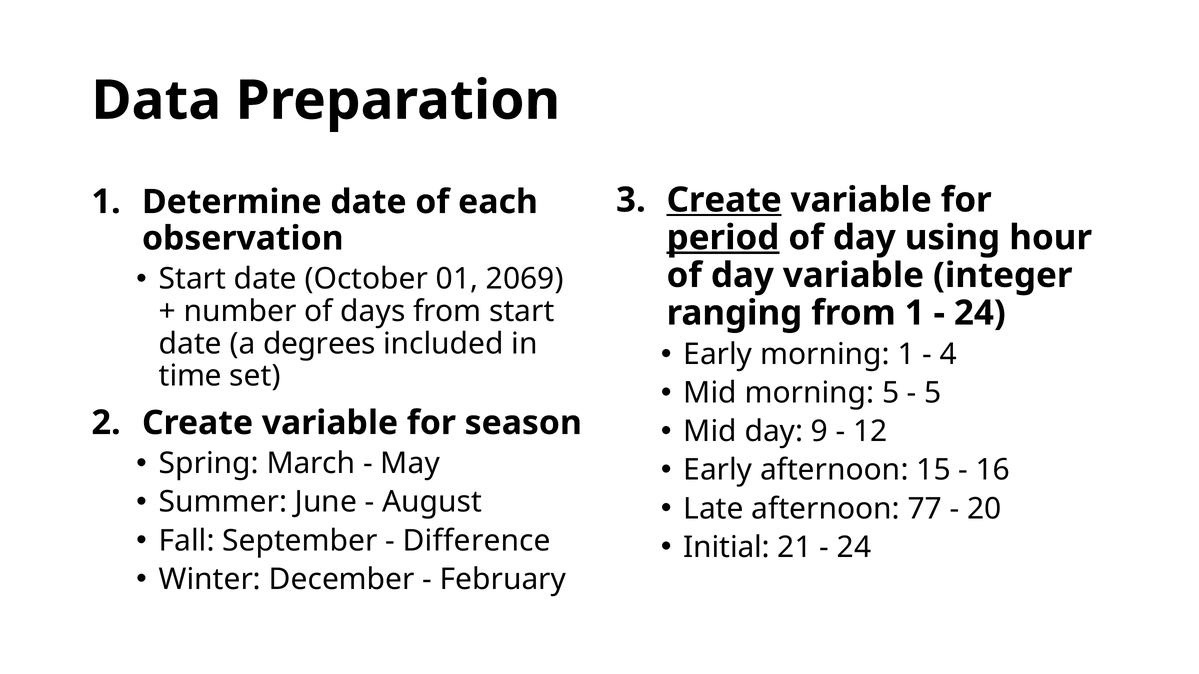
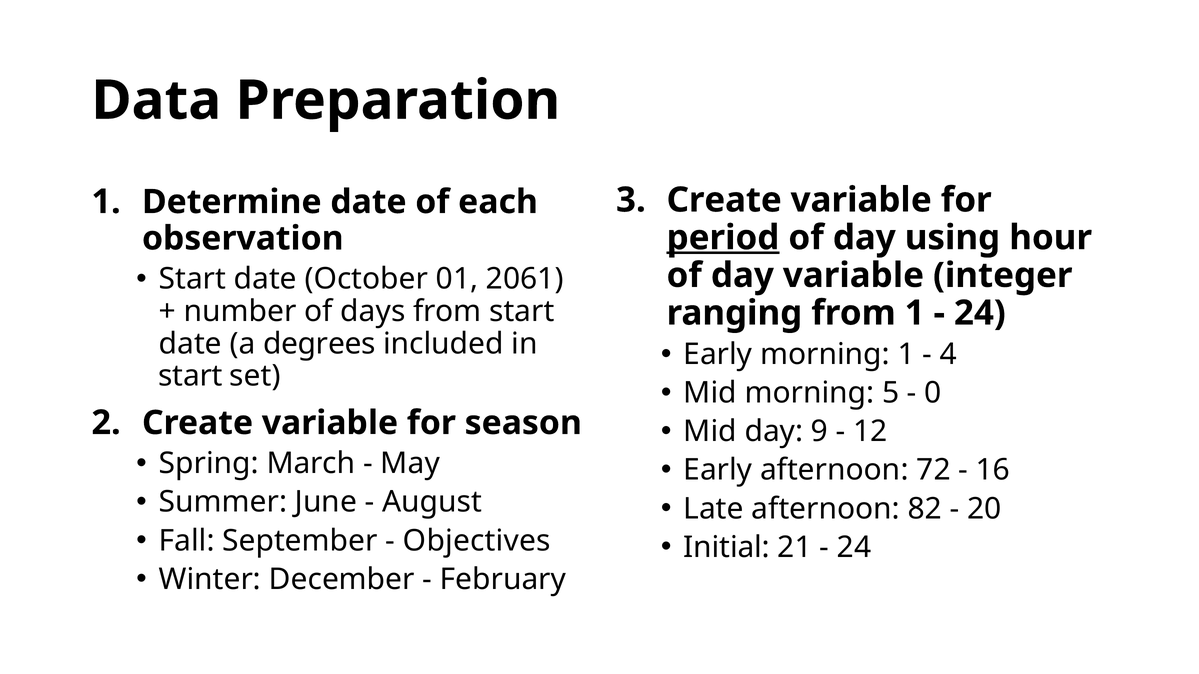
Create at (724, 200) underline: present -> none
2069: 2069 -> 2061
time at (190, 376): time -> start
5 at (933, 393): 5 -> 0
15: 15 -> 72
77: 77 -> 82
Difference: Difference -> Objectives
